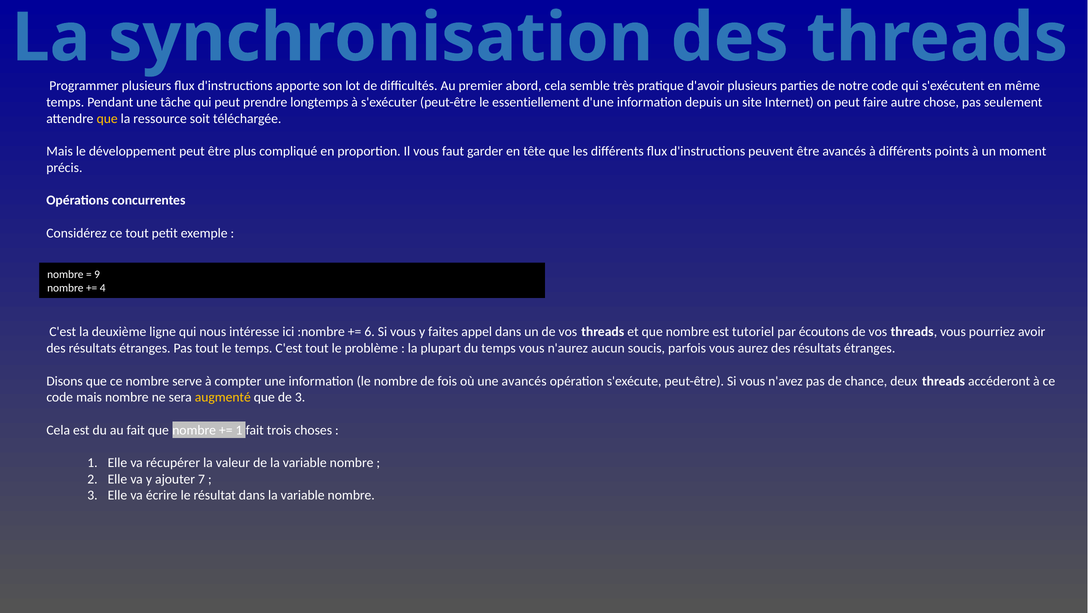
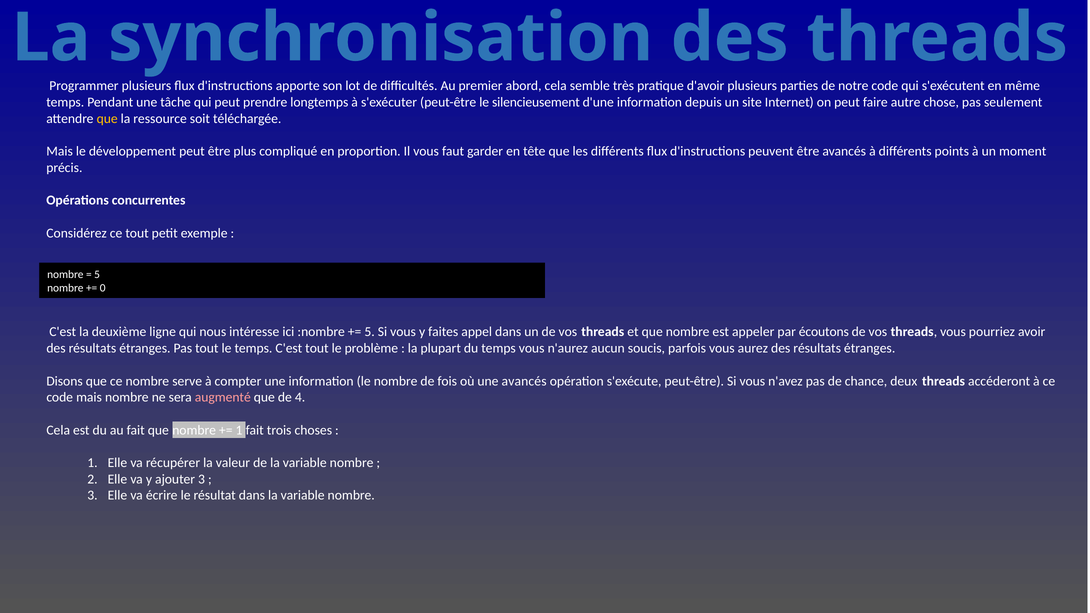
essentiellement: essentiellement -> silencieusement
9 at (97, 274): 9 -> 5
4: 4 -> 0
6 at (370, 332): 6 -> 5
tutoriel: tutoriel -> appeler
augmenté colour: yellow -> pink
de 3: 3 -> 4
ajouter 7: 7 -> 3
